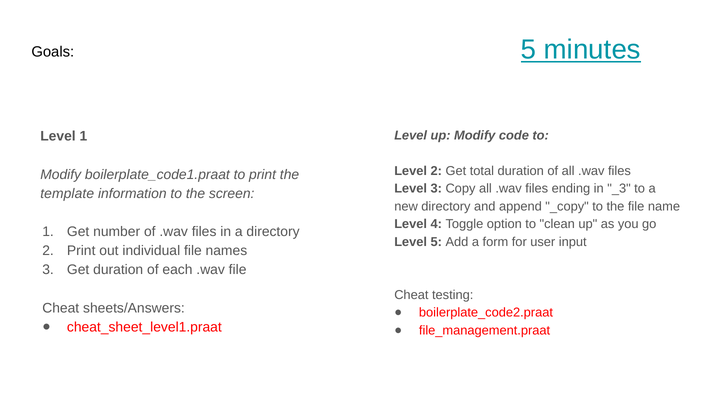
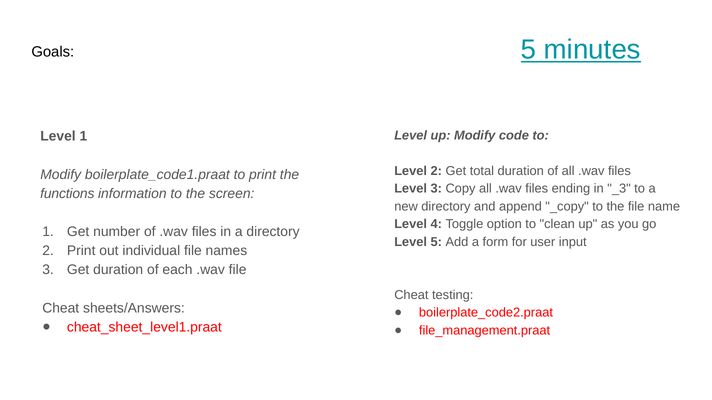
template: template -> functions
